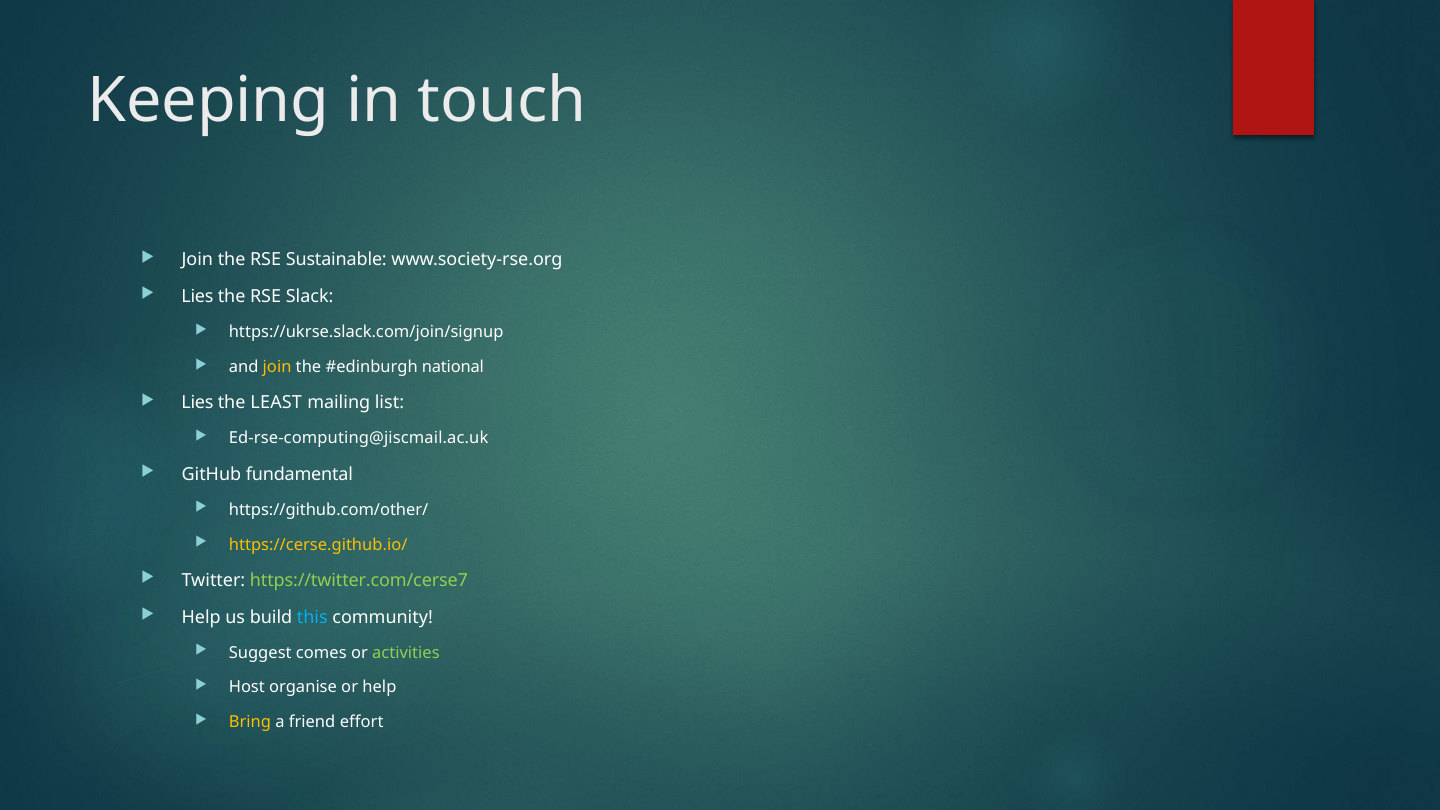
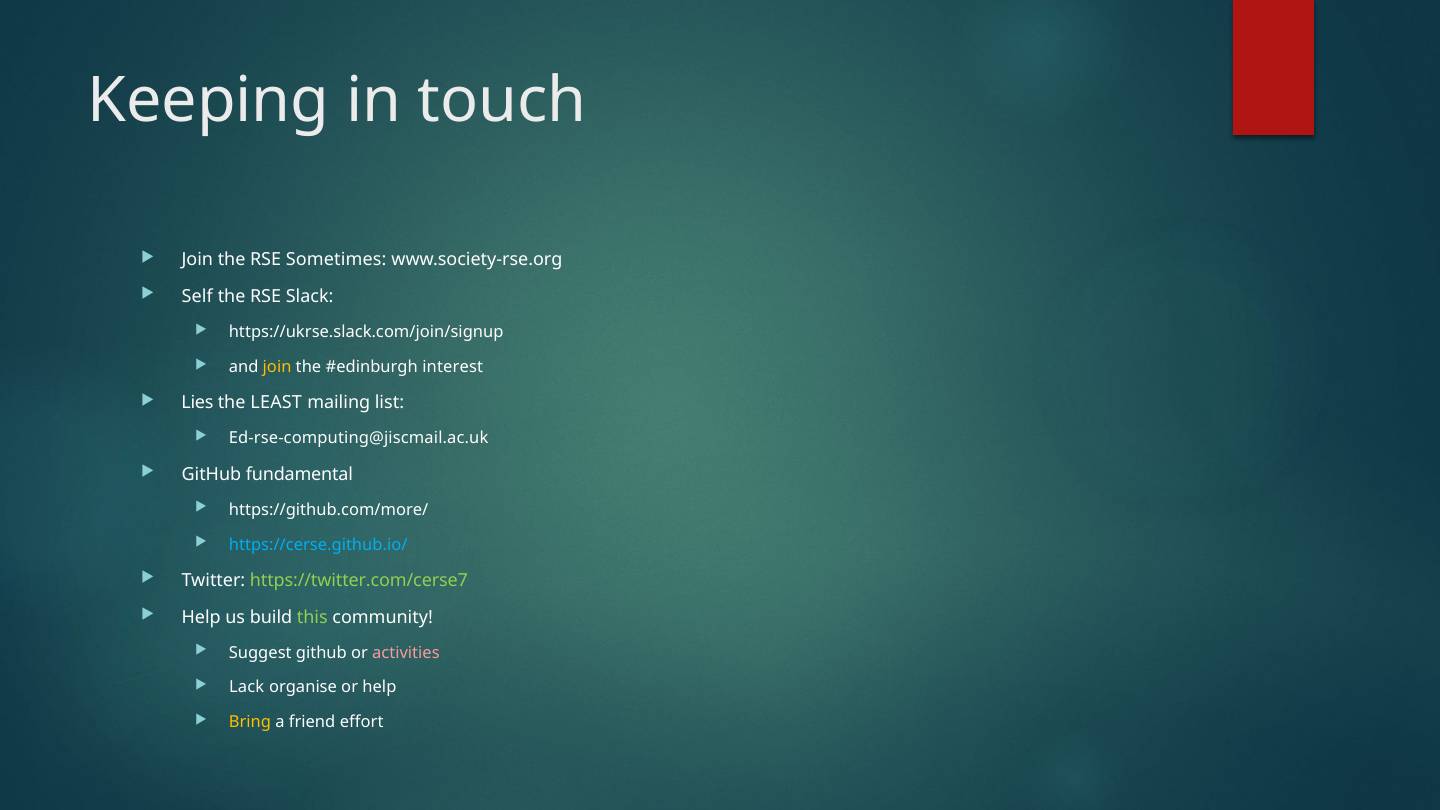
Sustainable: Sustainable -> Sometimes
Lies at (197, 297): Lies -> Self
national: national -> interest
https://github.com/other/: https://github.com/other/ -> https://github.com/more/
https://cerse.github.io/ colour: yellow -> light blue
this colour: light blue -> light green
Suggest comes: comes -> github
activities colour: light green -> pink
Host: Host -> Lack
